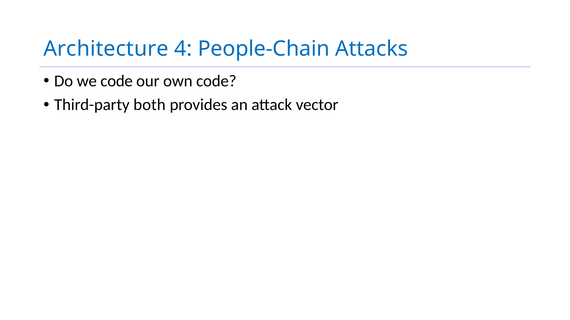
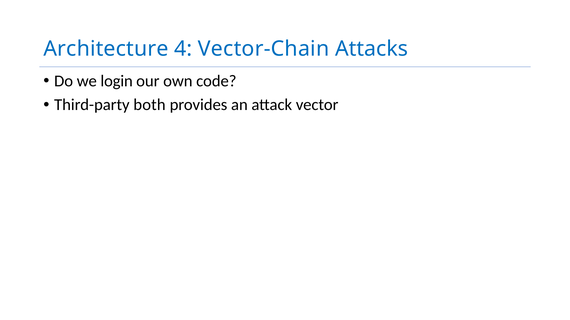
People-Chain: People-Chain -> Vector-Chain
we code: code -> login
